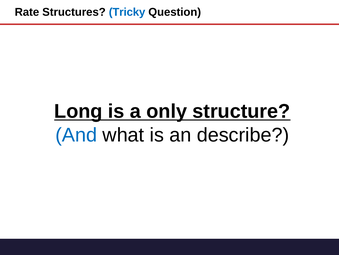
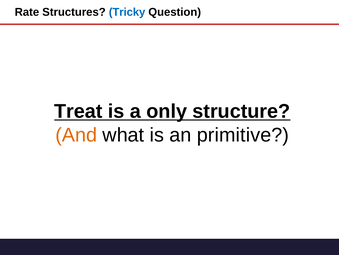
Long: Long -> Treat
And colour: blue -> orange
describe: describe -> primitive
